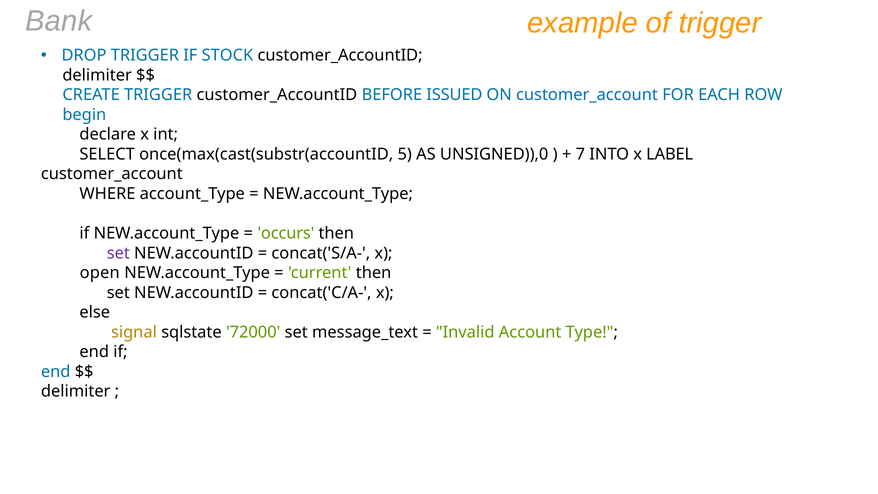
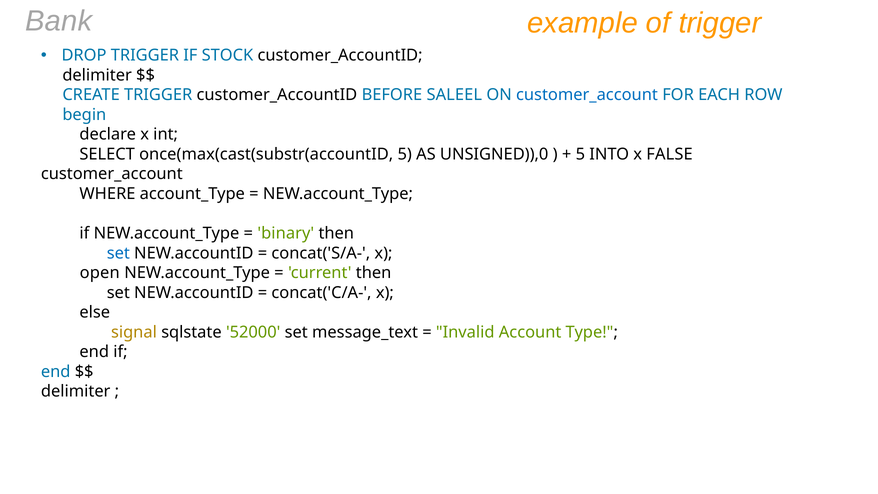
ISSUED: ISSUED -> SALEEL
7 at (580, 154): 7 -> 5
LABEL: LABEL -> FALSE
occurs: occurs -> binary
set at (118, 253) colour: purple -> blue
72000: 72000 -> 52000
